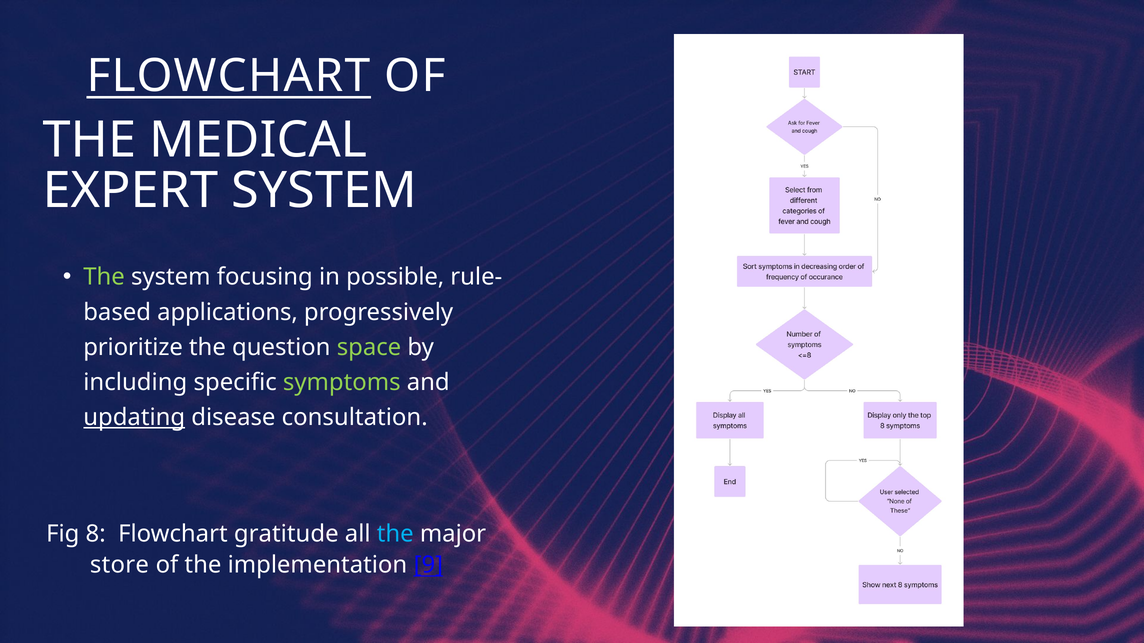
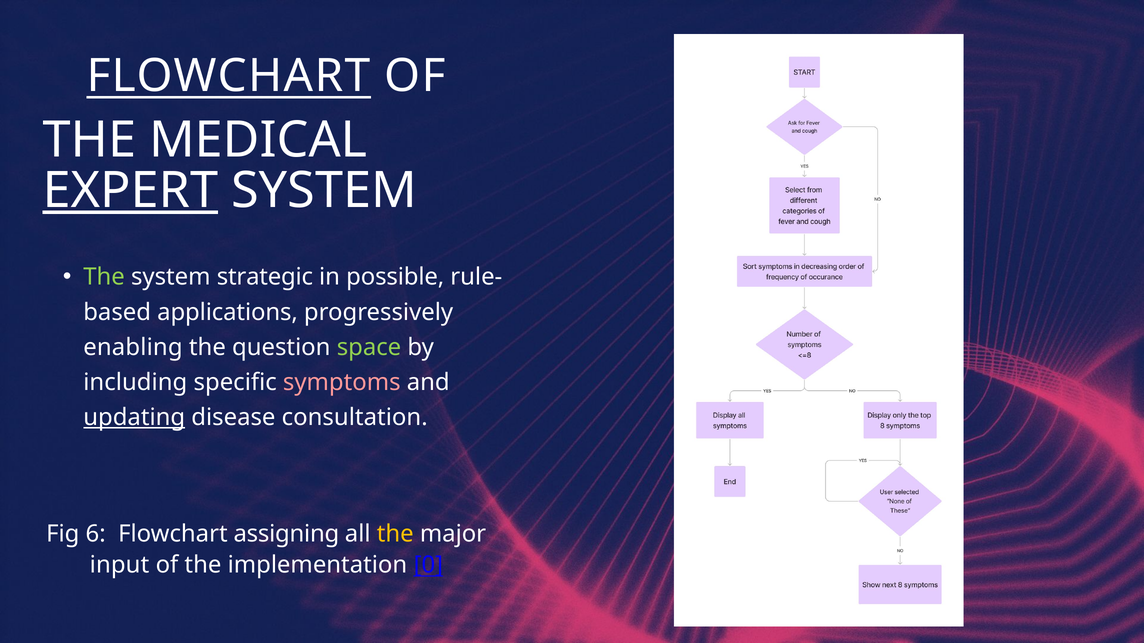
EXPERT underline: none -> present
focusing: focusing -> strategic
prioritize: prioritize -> enabling
symptoms colour: light green -> pink
8: 8 -> 6
gratitude: gratitude -> assigning
the at (395, 534) colour: light blue -> yellow
store: store -> input
9: 9 -> 0
